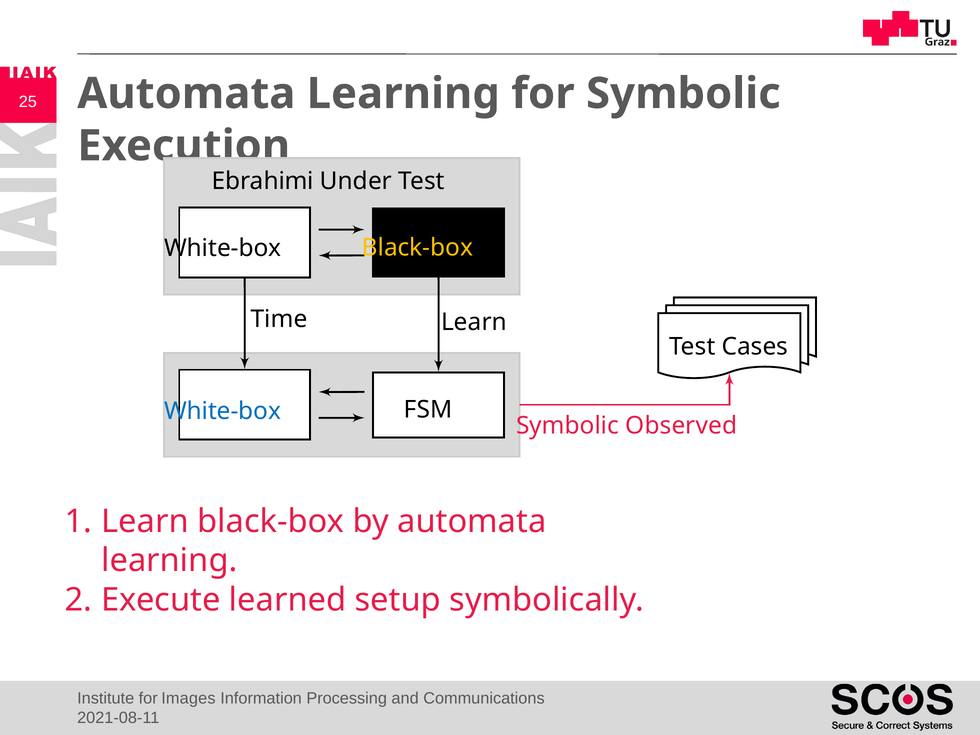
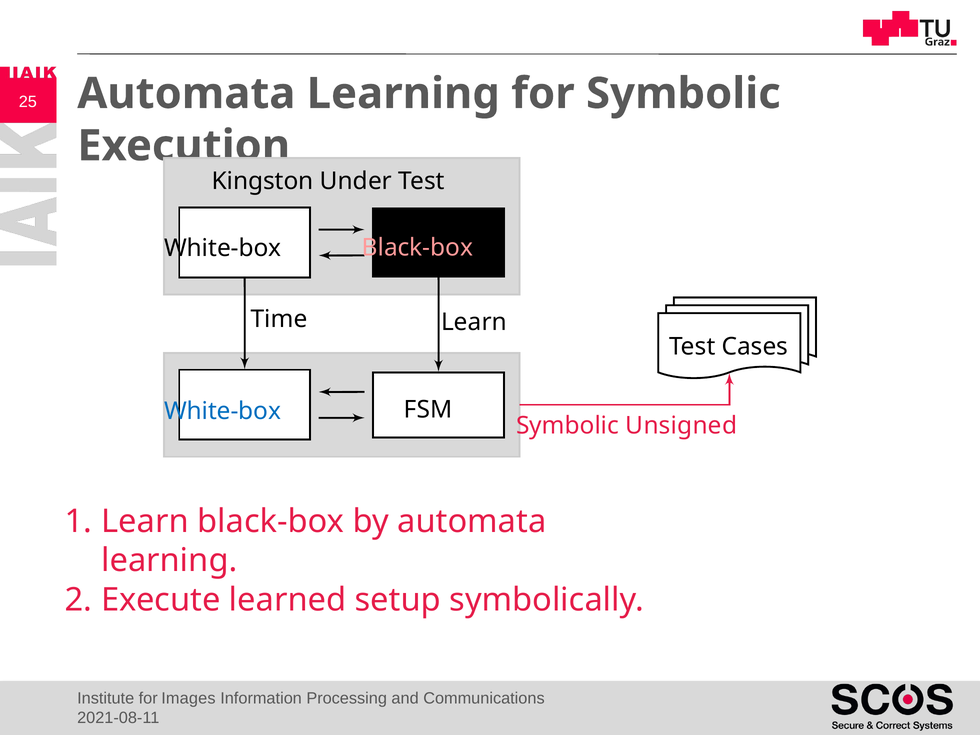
Ebrahimi: Ebrahimi -> Kingston
Black-box at (417, 248) colour: yellow -> pink
Observed: Observed -> Unsigned
